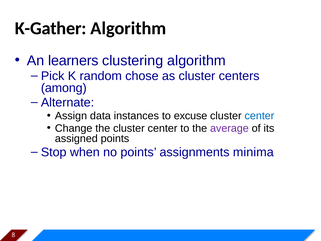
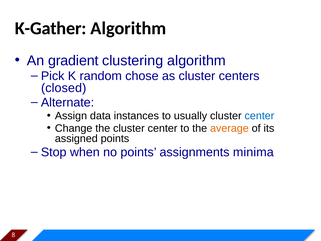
learners: learners -> gradient
among: among -> closed
excuse: excuse -> usually
average colour: purple -> orange
